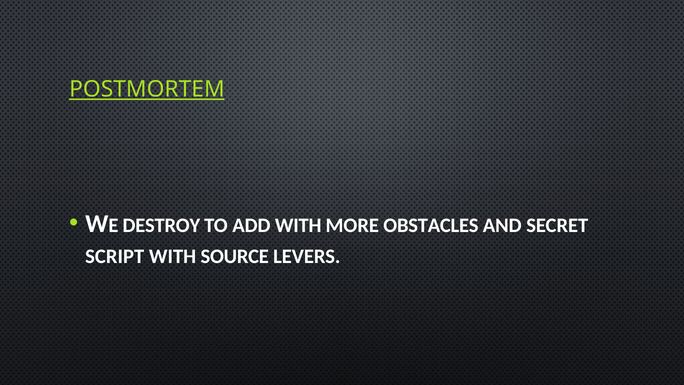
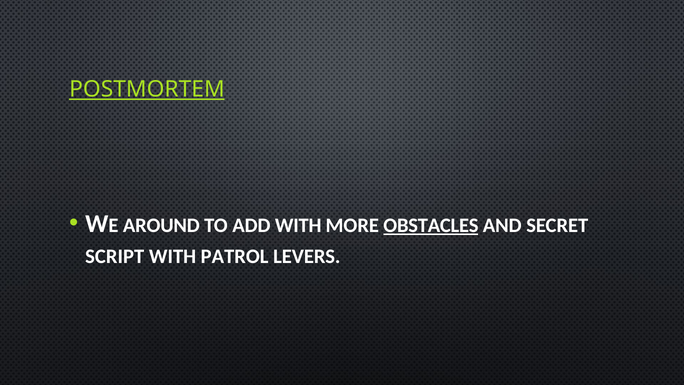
DESTROY: DESTROY -> AROUND
OBSTACLES underline: none -> present
SOURCE: SOURCE -> PATROL
